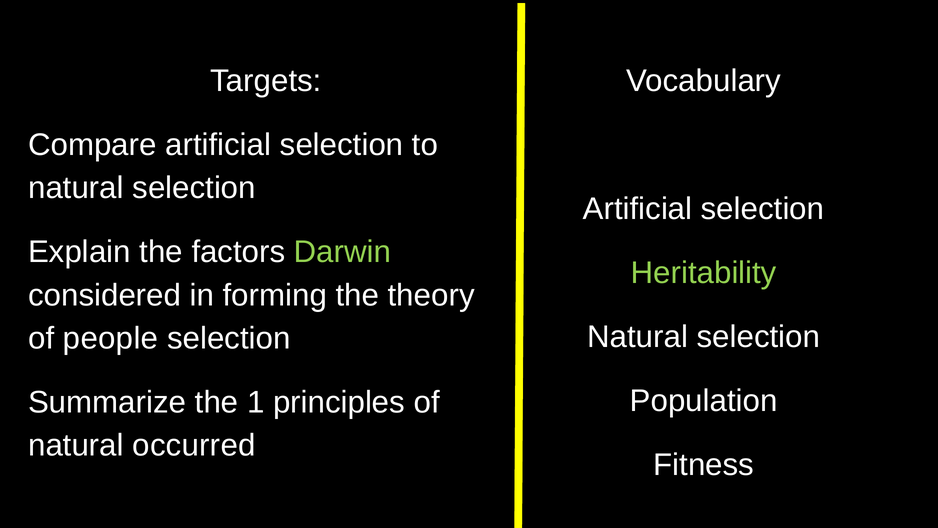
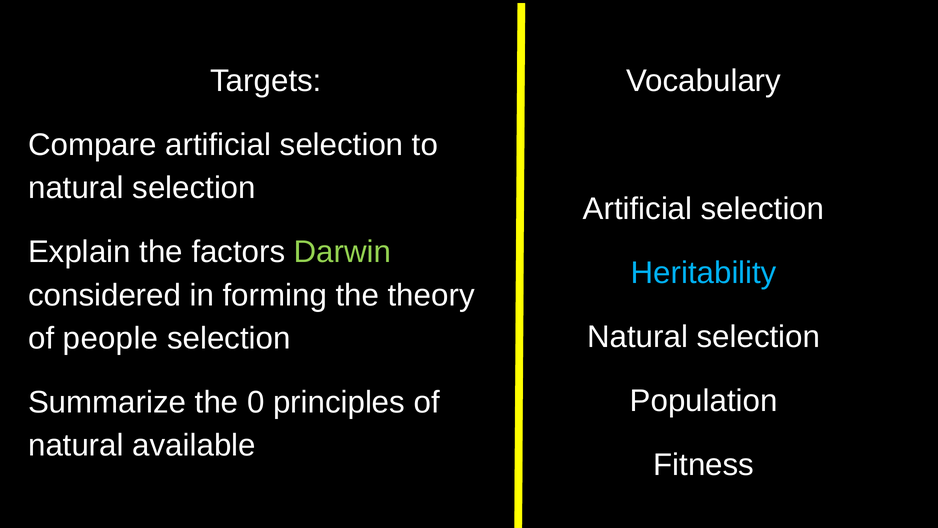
Heritability colour: light green -> light blue
1: 1 -> 0
occurred: occurred -> available
